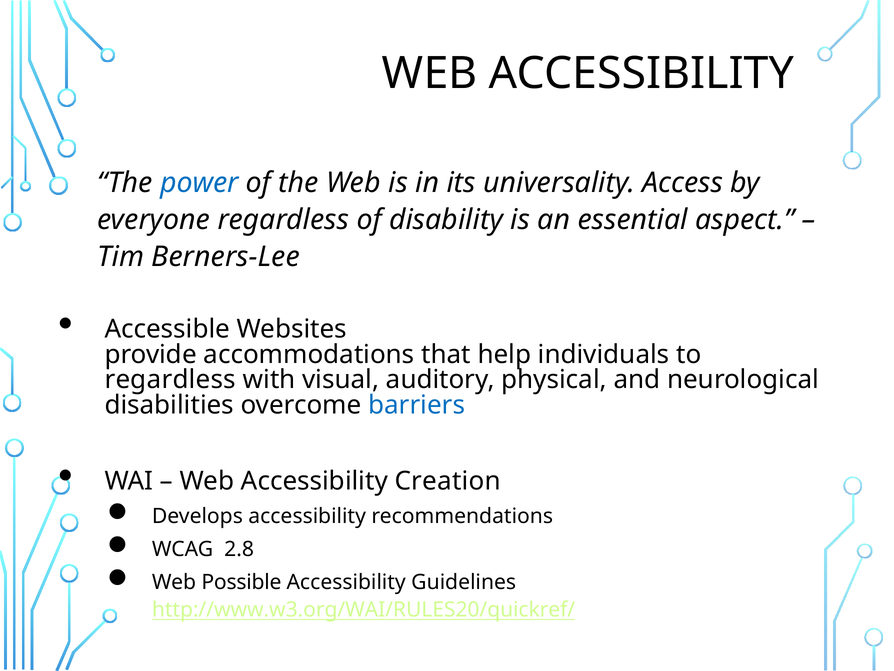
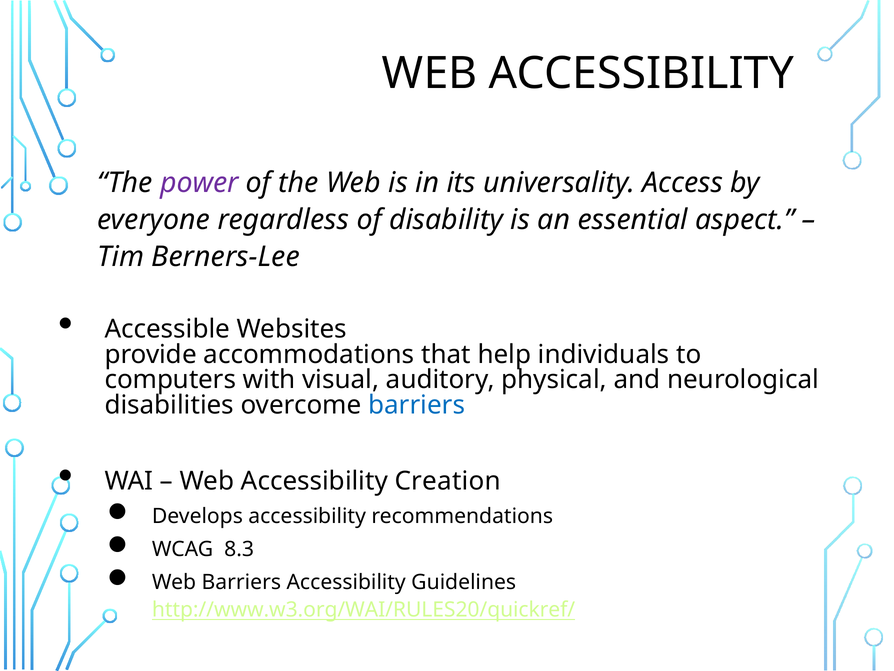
power colour: blue -> purple
regardless at (170, 380): regardless -> computers
2.8: 2.8 -> 8.3
Web Possible: Possible -> Barriers
